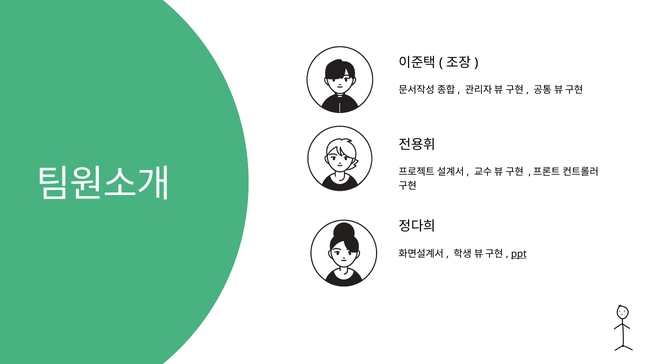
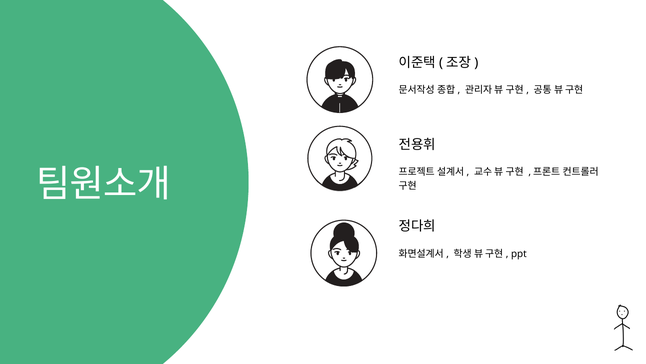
ppt underline: present -> none
